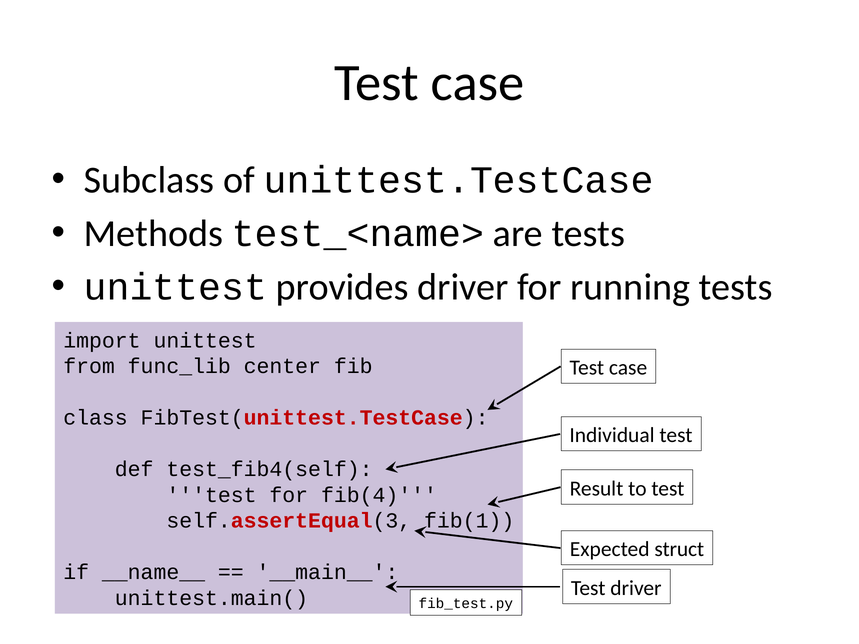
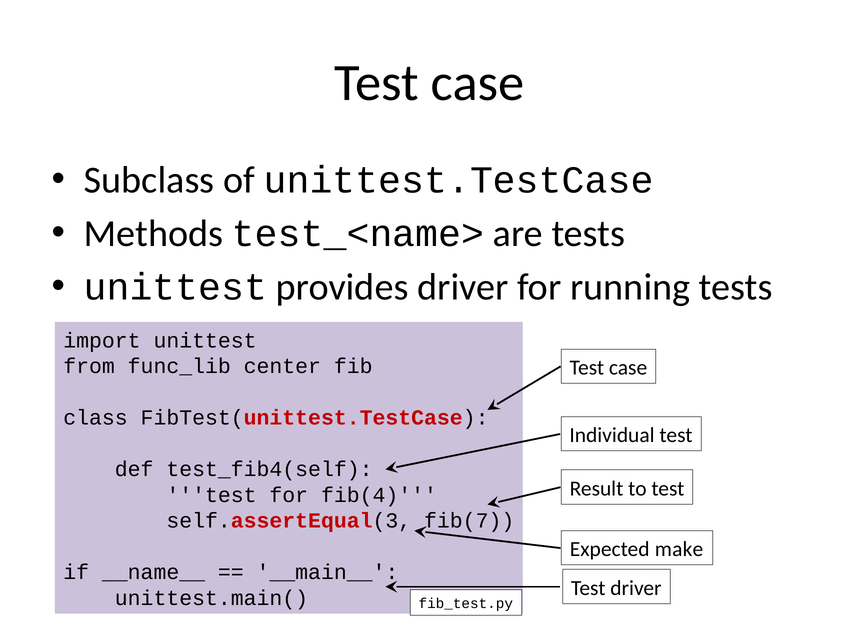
fib(1: fib(1 -> fib(7
struct: struct -> make
